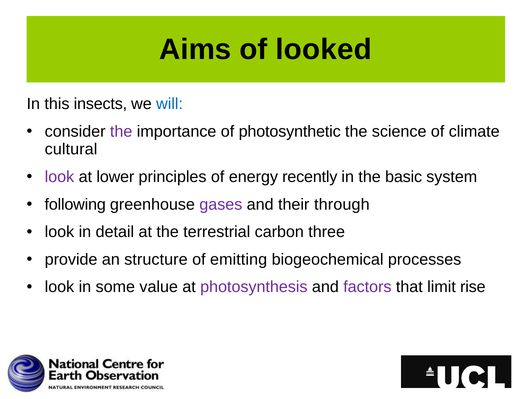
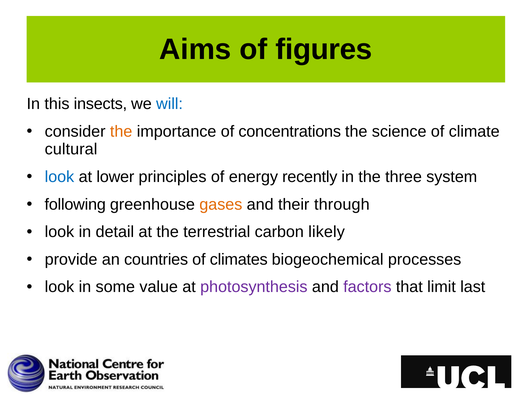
looked: looked -> figures
the at (121, 131) colour: purple -> orange
photosynthetic: photosynthetic -> concentrations
look at (59, 177) colour: purple -> blue
basic: basic -> three
gases colour: purple -> orange
three: three -> likely
structure: structure -> countries
emitting: emitting -> climates
rise: rise -> last
